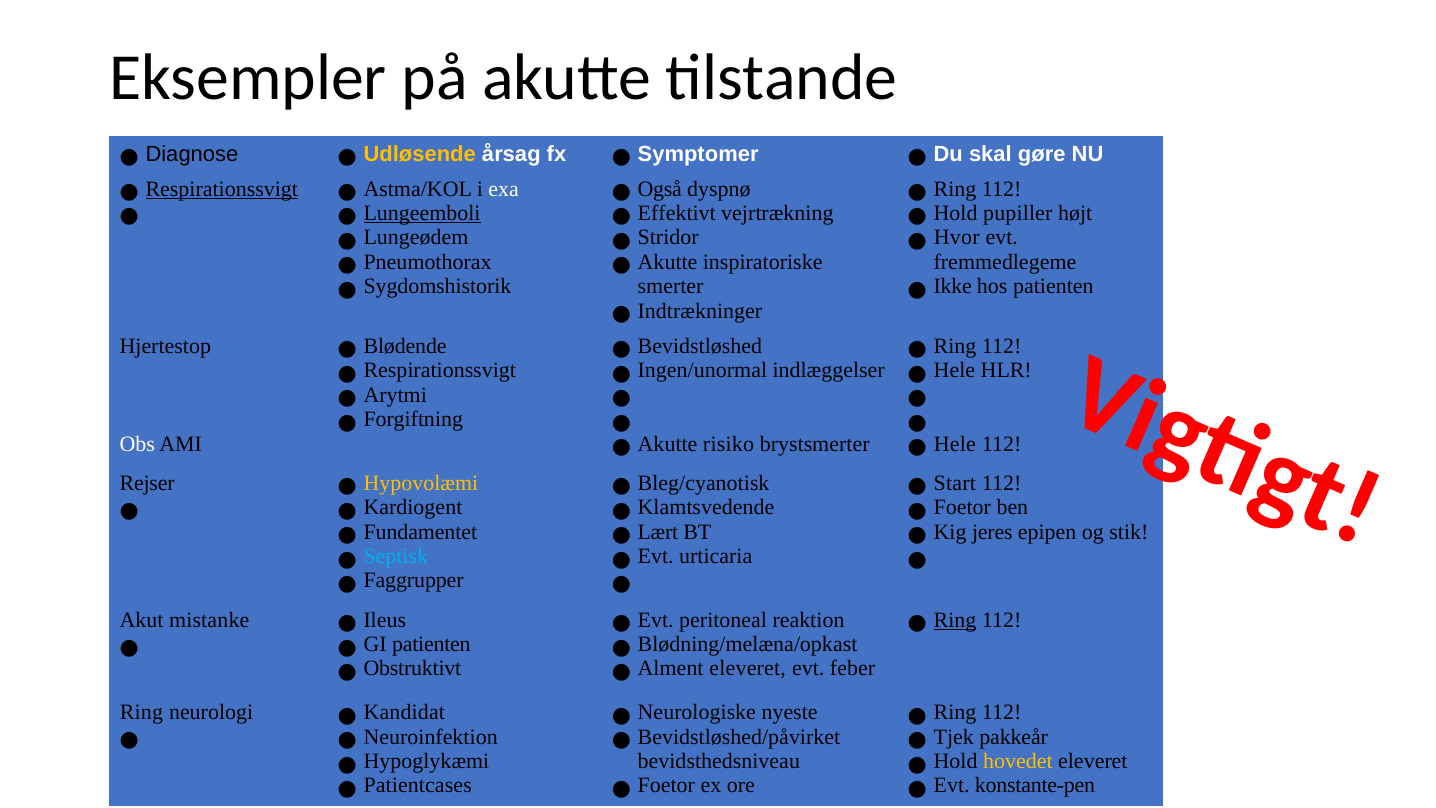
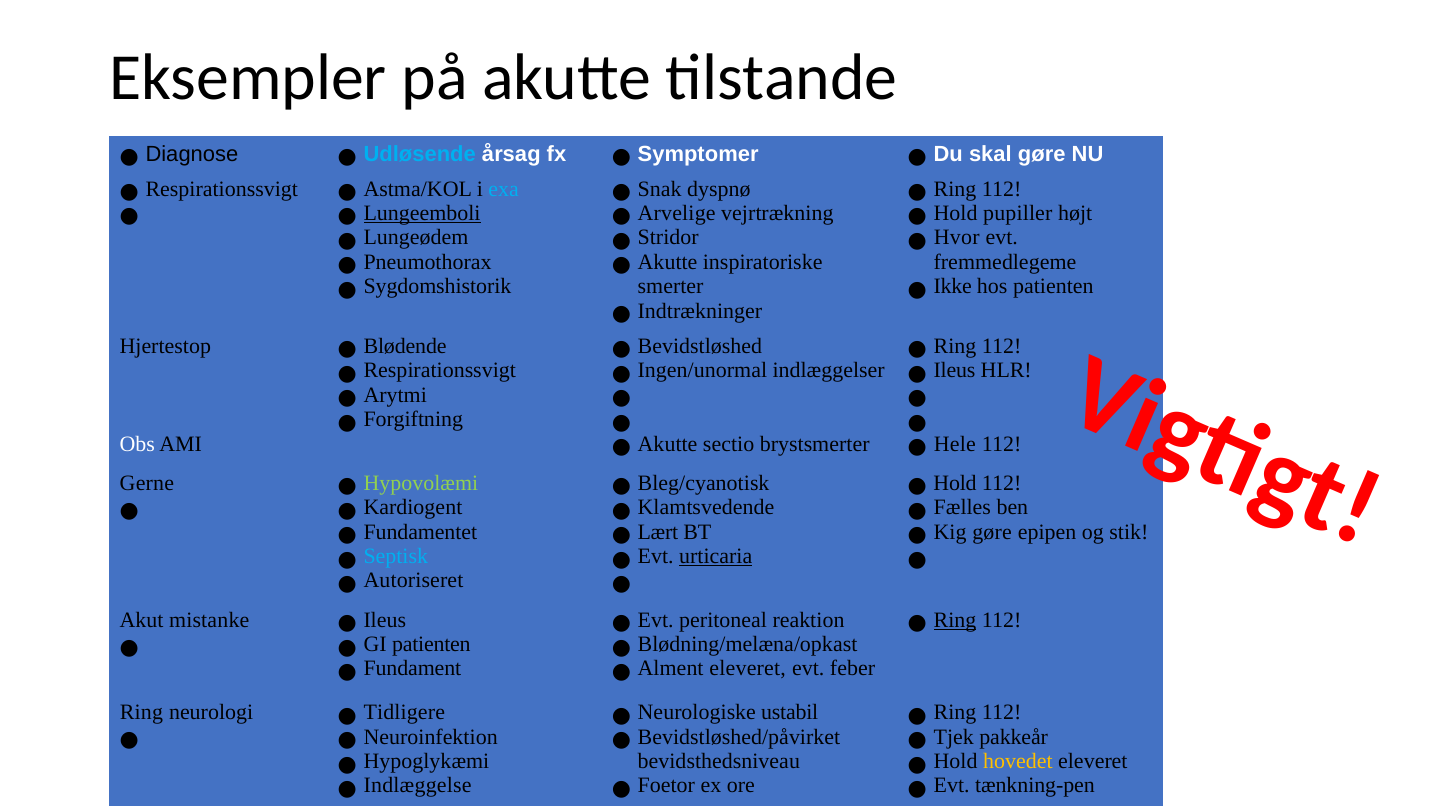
Udløsende colour: yellow -> light blue
Respirationssvigt at (222, 189) underline: present -> none
exa colour: white -> light blue
Også: Også -> Snak
Effektivt: Effektivt -> Arvelige
Hele at (954, 370): Hele -> Ileus
risiko: risiko -> sectio
Rejser: Rejser -> Gerne
Hypovolæmi colour: yellow -> light green
Start at (955, 483): Start -> Hold
Foetor at (962, 507): Foetor -> Fælles
Kig jeres: jeres -> gøre
urticaria underline: none -> present
Faggrupper: Faggrupper -> Autoriseret
Obstruktivt: Obstruktivt -> Fundament
Kandidat: Kandidat -> Tidligere
nyeste: nyeste -> ustabil
Patientcases: Patientcases -> Indlæggelse
konstante-pen: konstante-pen -> tænkning-pen
